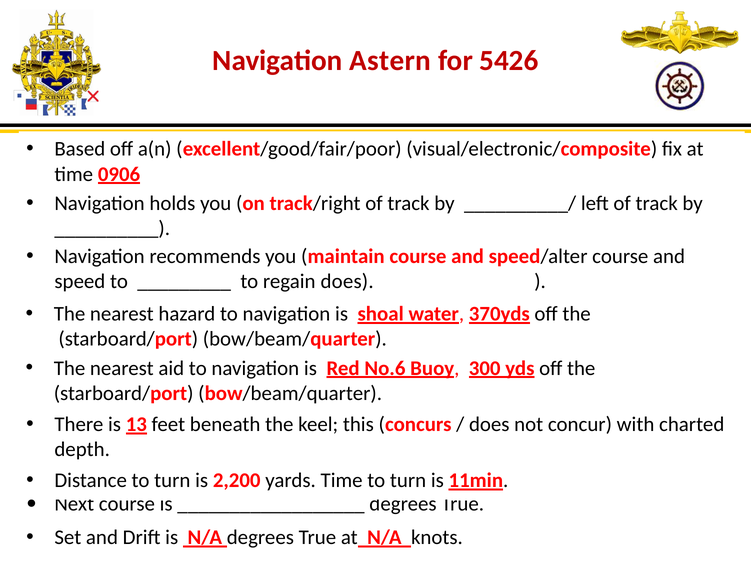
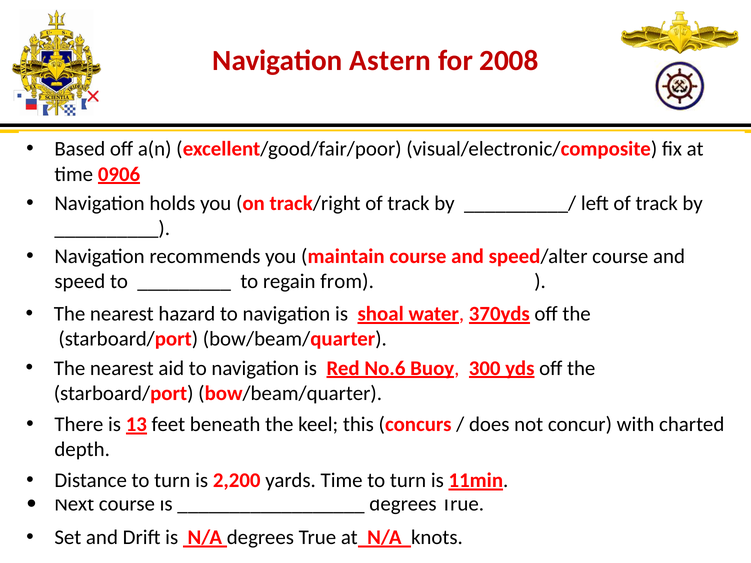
5426: 5426 -> 2008
does at (347, 282): does -> from
